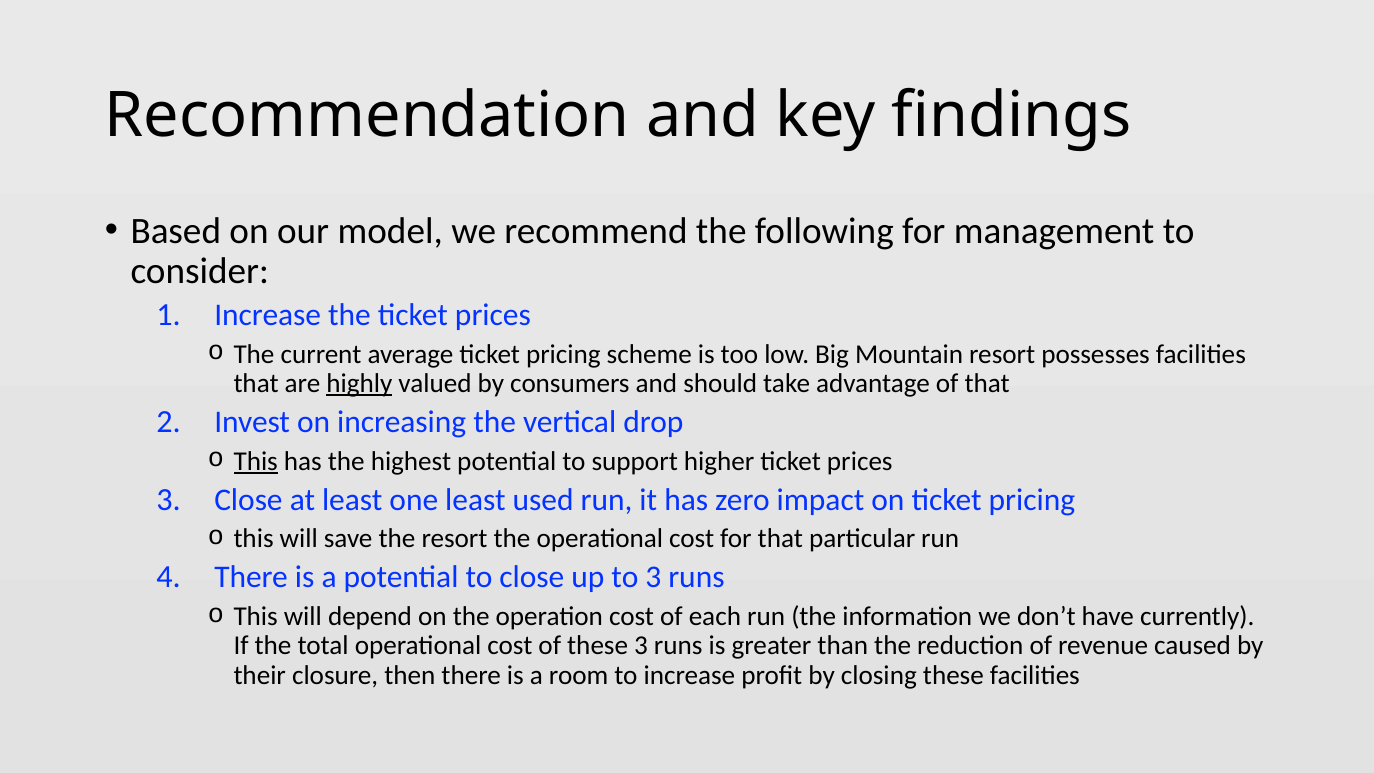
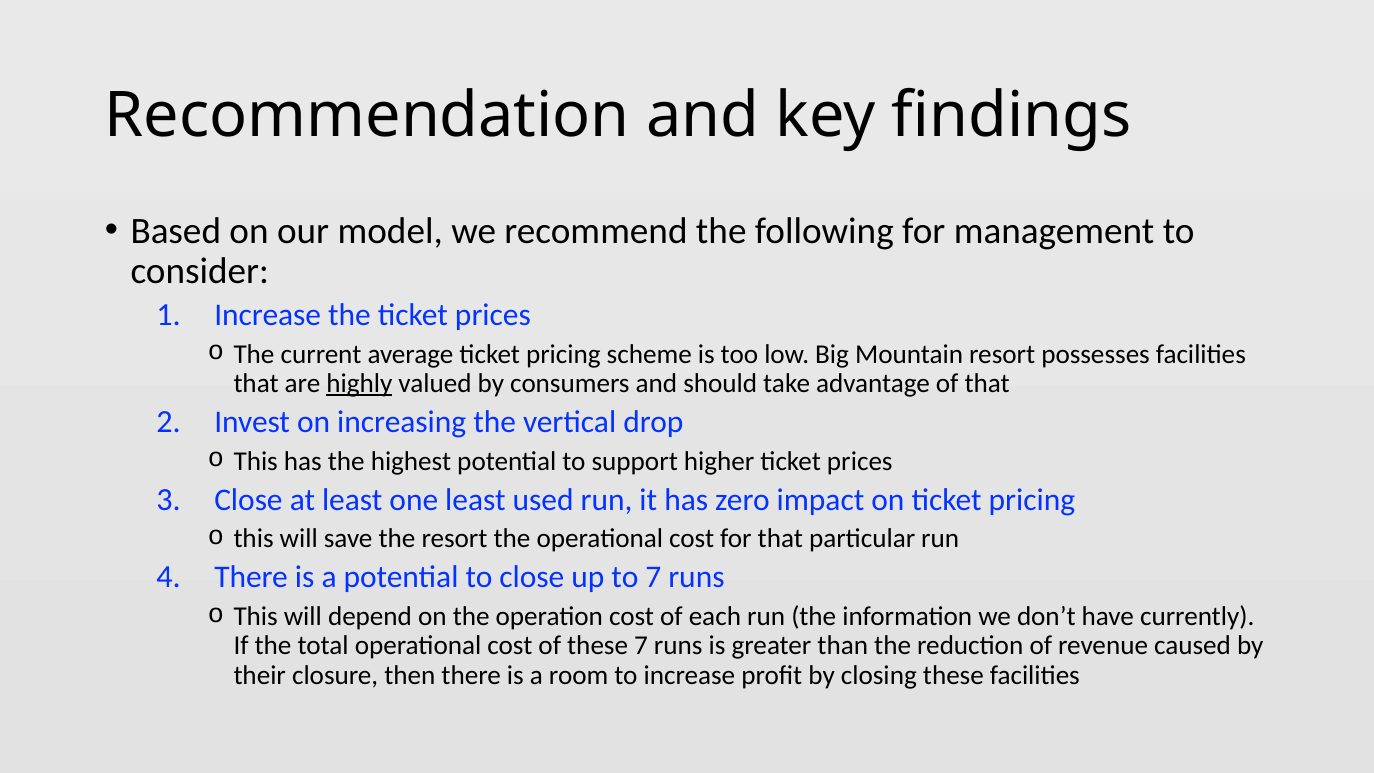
This at (256, 461) underline: present -> none
to 3: 3 -> 7
these 3: 3 -> 7
